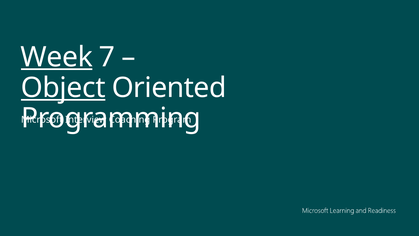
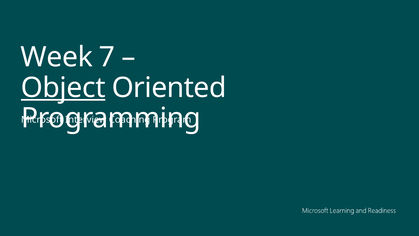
Week underline: present -> none
